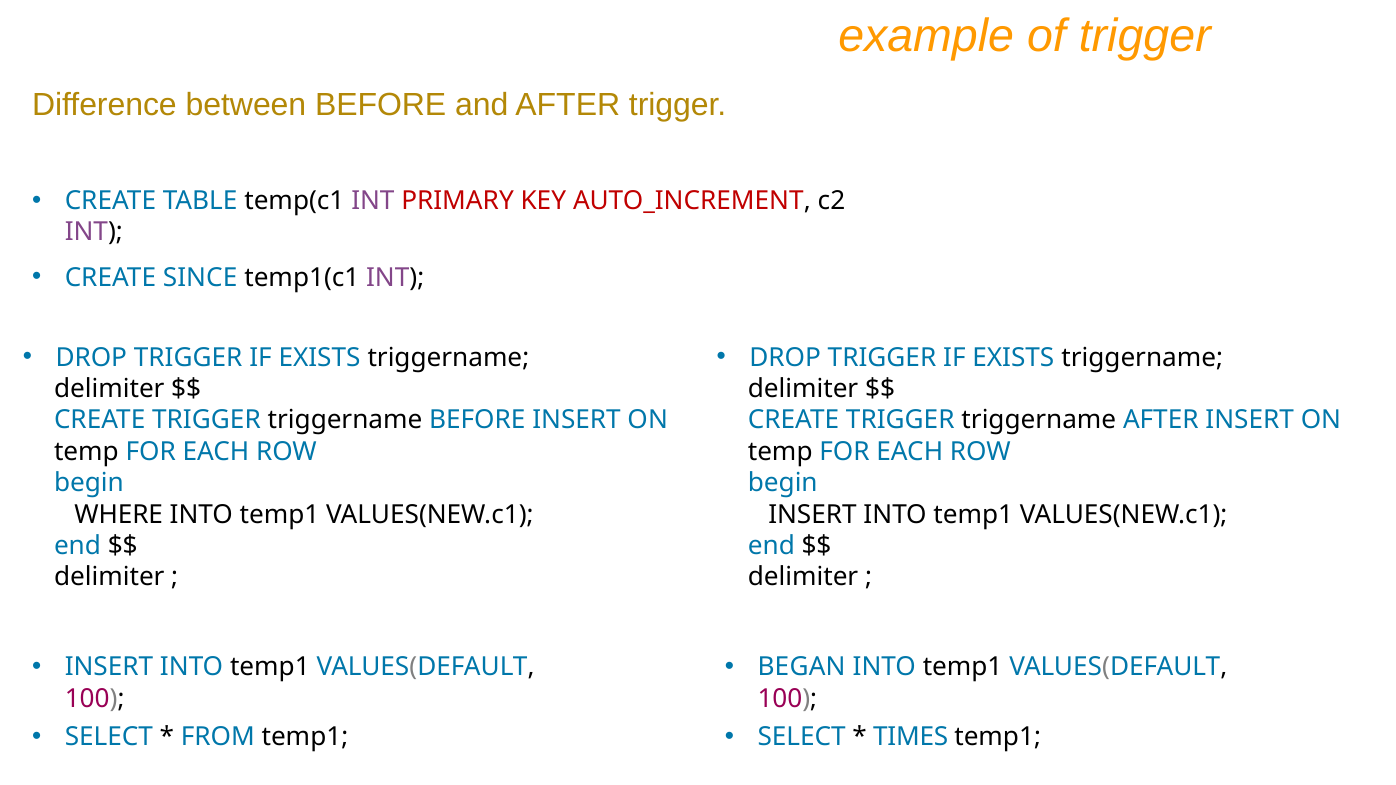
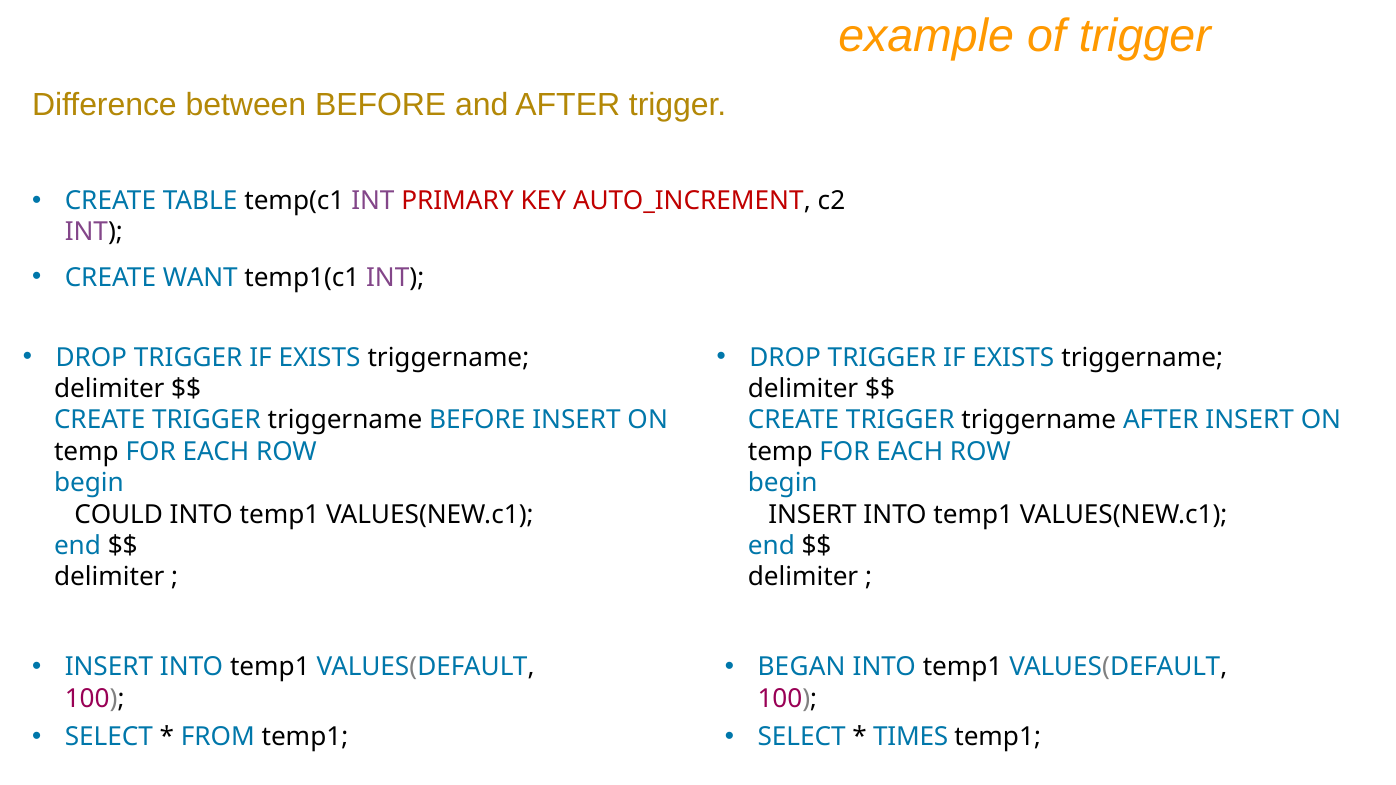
SINCE: SINCE -> WANT
WHERE: WHERE -> COULD
